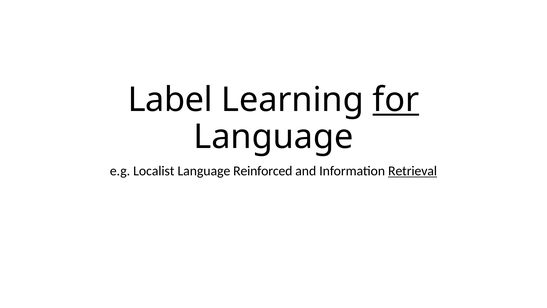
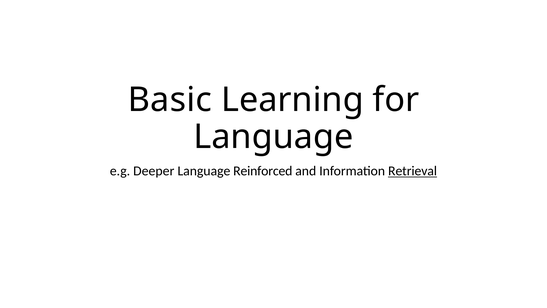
Label: Label -> Basic
for underline: present -> none
Localist: Localist -> Deeper
